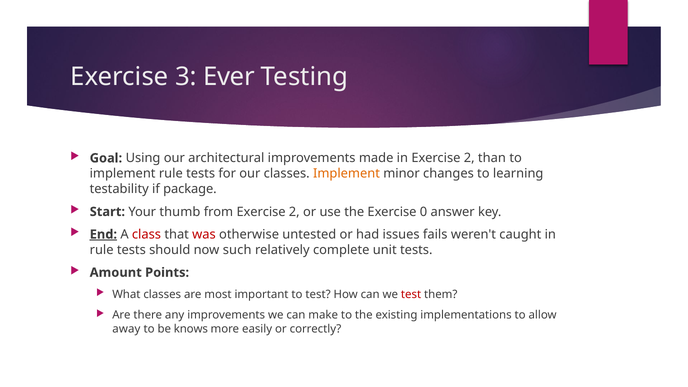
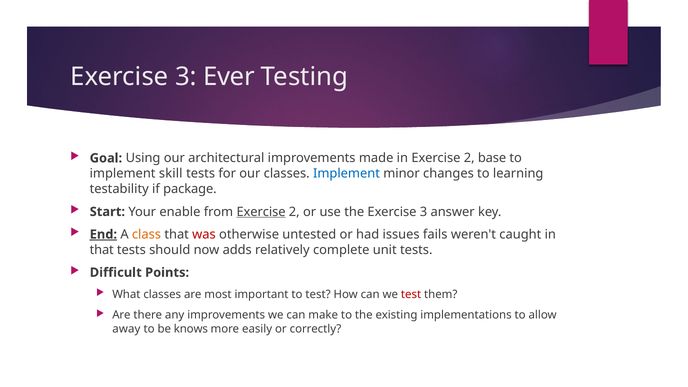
than: than -> base
implement rule: rule -> skill
Implement at (346, 174) colour: orange -> blue
thumb: thumb -> enable
Exercise at (261, 212) underline: none -> present
the Exercise 0: 0 -> 3
class colour: red -> orange
rule at (102, 250): rule -> that
such: such -> adds
Amount: Amount -> Difficult
